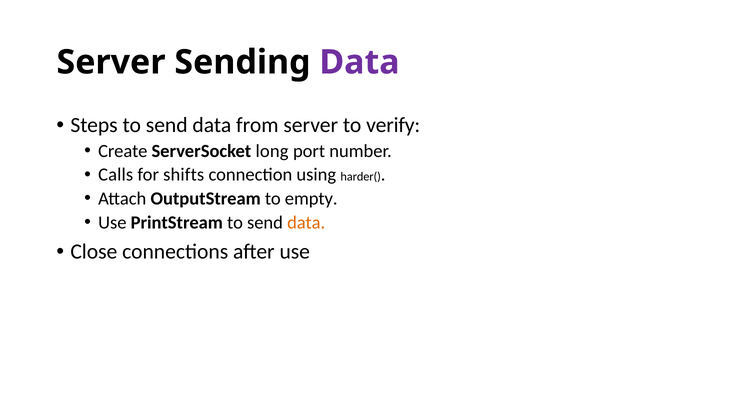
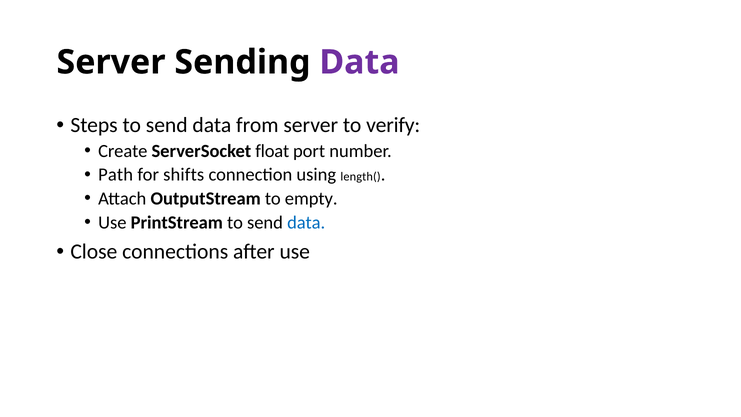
long: long -> float
Calls: Calls -> Path
harder(: harder( -> length(
data at (306, 222) colour: orange -> blue
